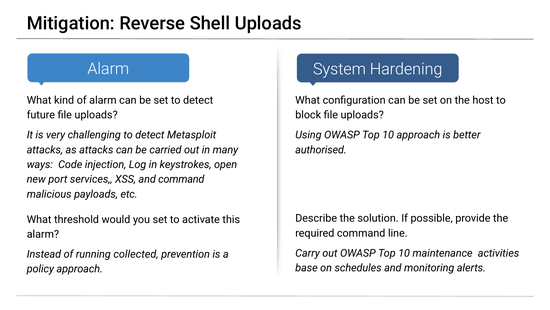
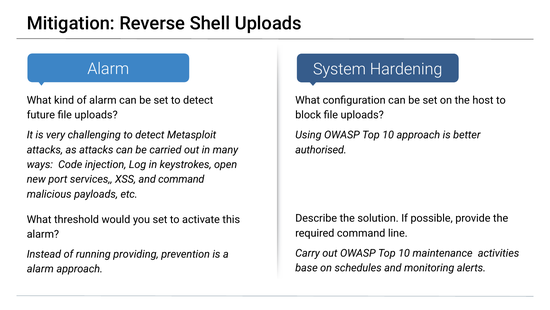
collected: collected -> providing
policy at (40, 269): policy -> alarm
